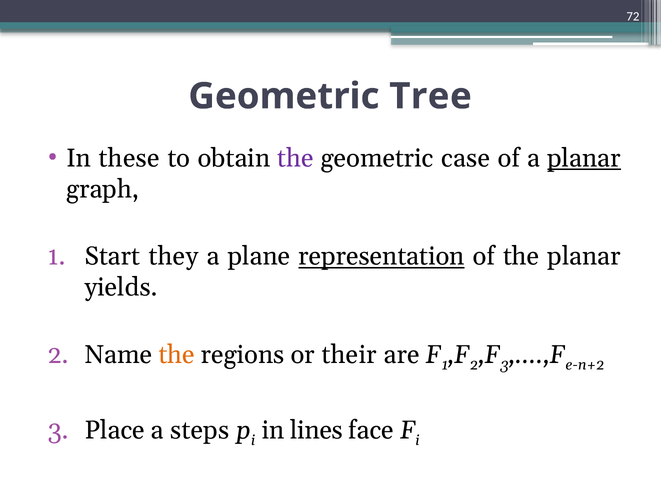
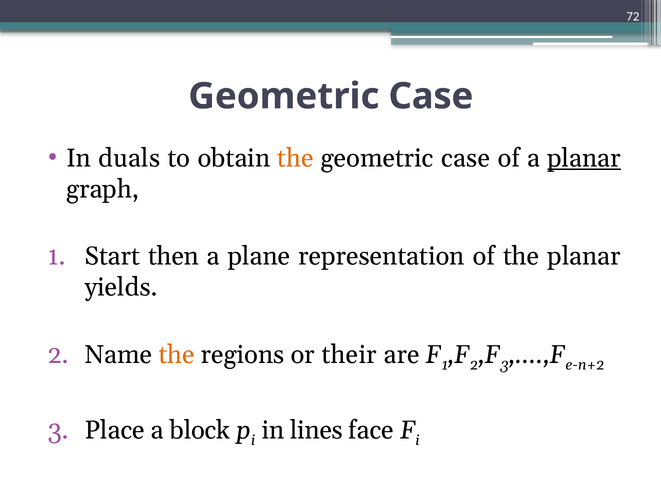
Tree at (431, 96): Tree -> Case
these: these -> duals
the at (296, 158) colour: purple -> orange
they: they -> then
representation underline: present -> none
steps: steps -> block
